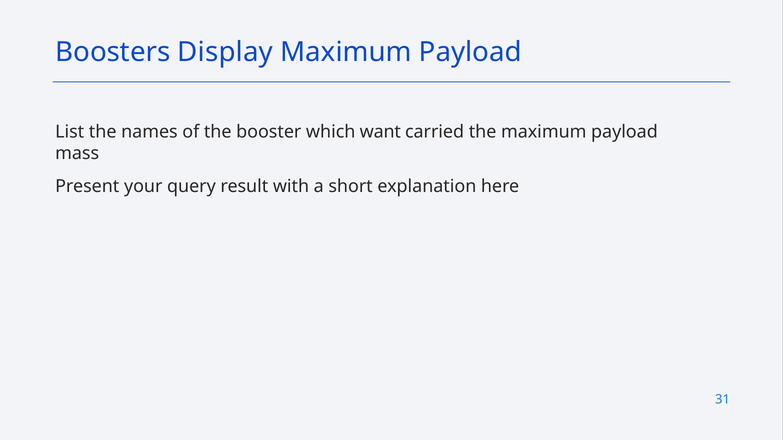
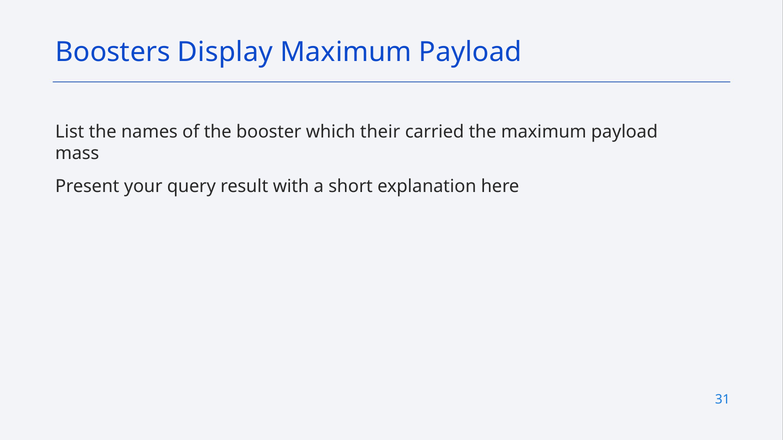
want: want -> their
